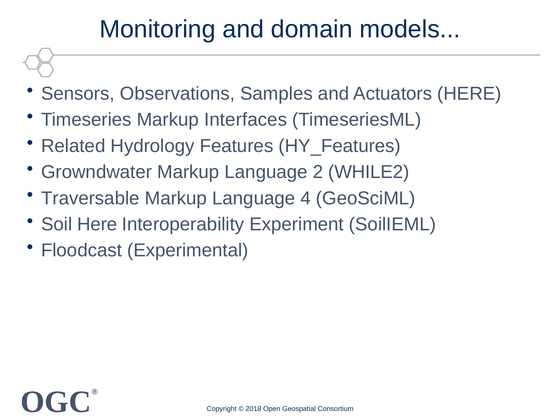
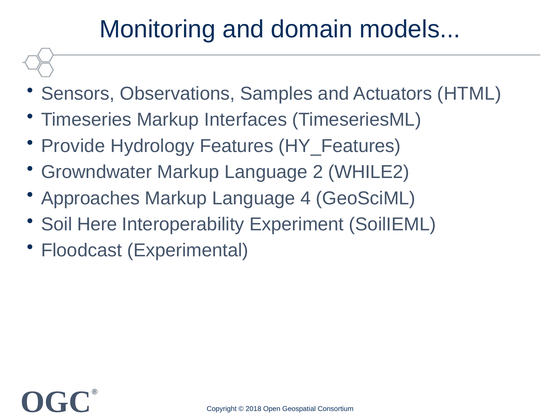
Actuators HERE: HERE -> HTML
Related: Related -> Provide
Traversable: Traversable -> Approaches
